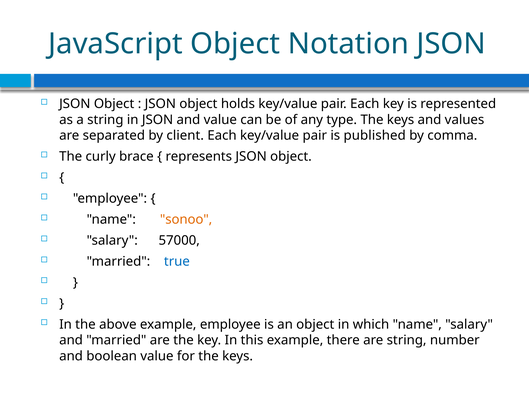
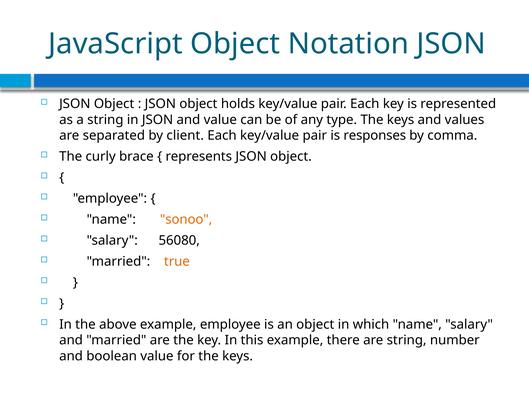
published: published -> responses
57000: 57000 -> 56080
true colour: blue -> orange
